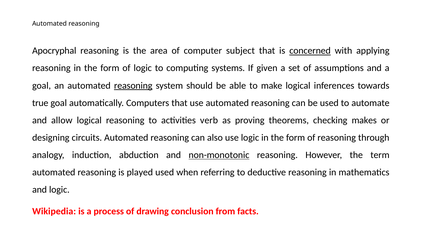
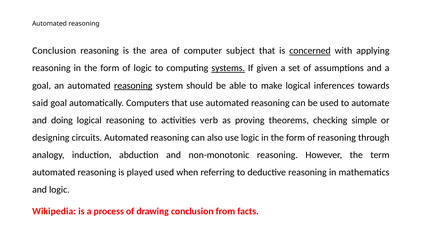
Apocryphal at (54, 51): Apocryphal -> Conclusion
systems underline: none -> present
true: true -> said
allow: allow -> doing
makes: makes -> simple
non-monotonic underline: present -> none
